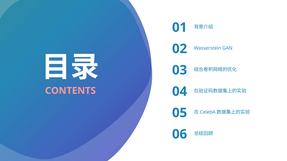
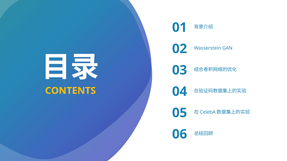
CONTENTS colour: pink -> yellow
